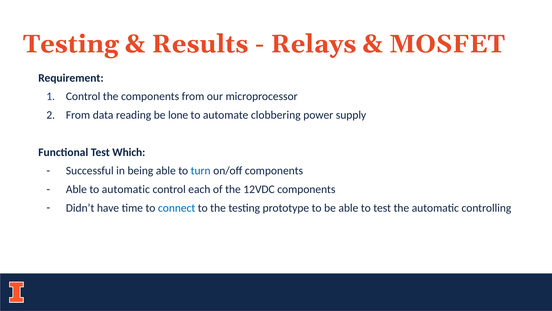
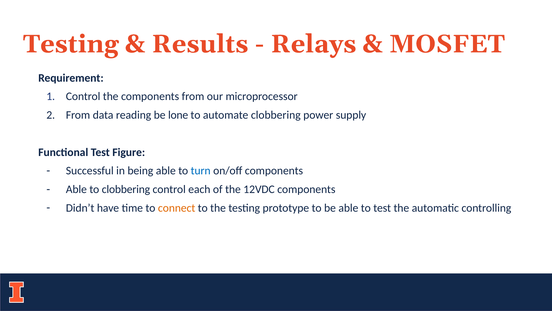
Which: Which -> Figure
to automatic: automatic -> clobbering
connect colour: blue -> orange
